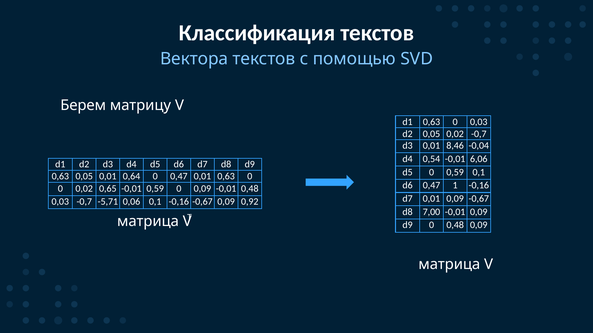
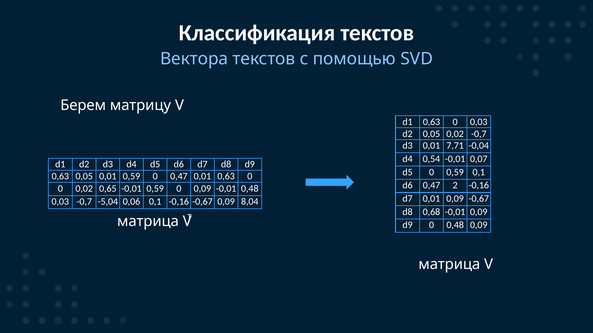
8,46: 8,46 -> 7,71
6,06: 6,06 -> 0,07
0,01 0,64: 0,64 -> 0,59
1: 1 -> 2
-5,71: -5,71 -> -5,04
0,92: 0,92 -> 8,04
7,00: 7,00 -> 0,68
